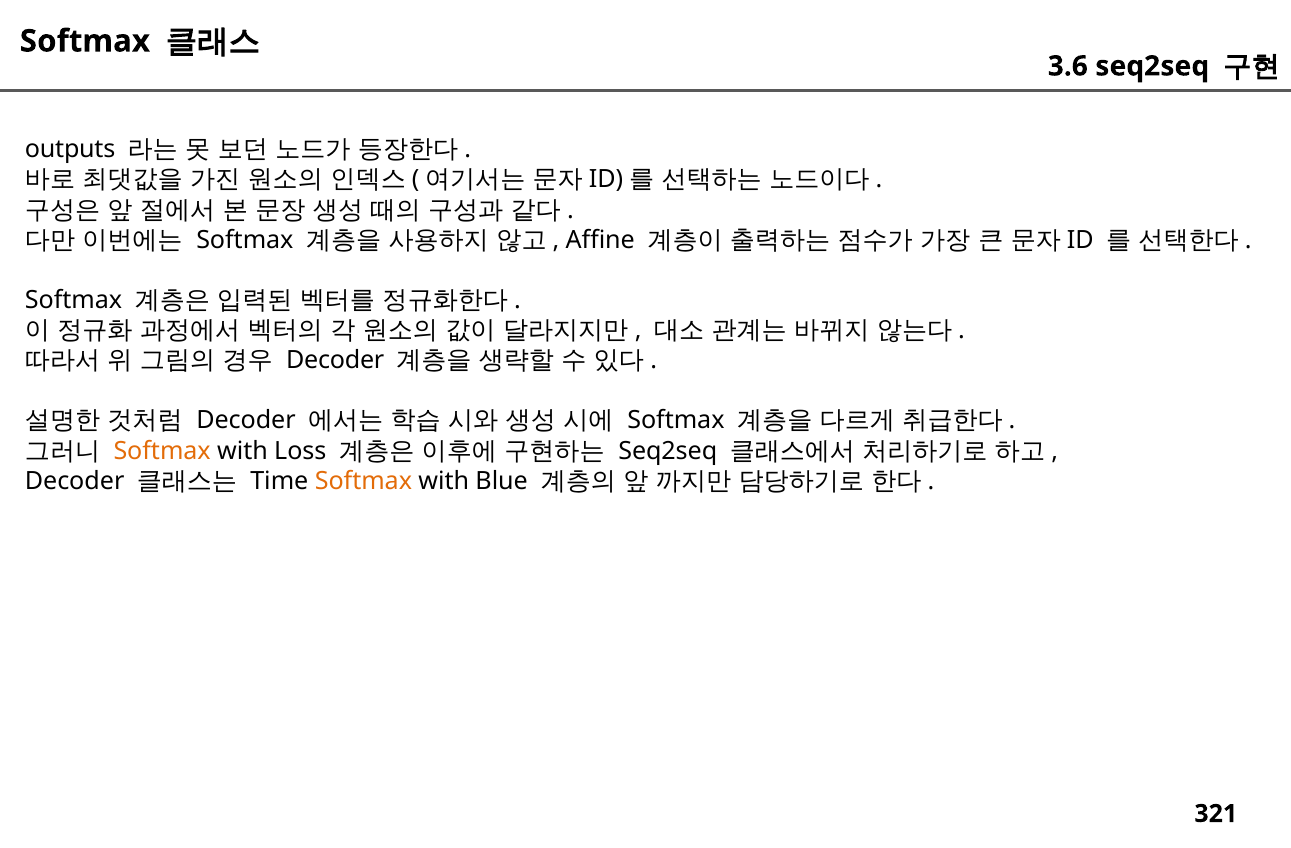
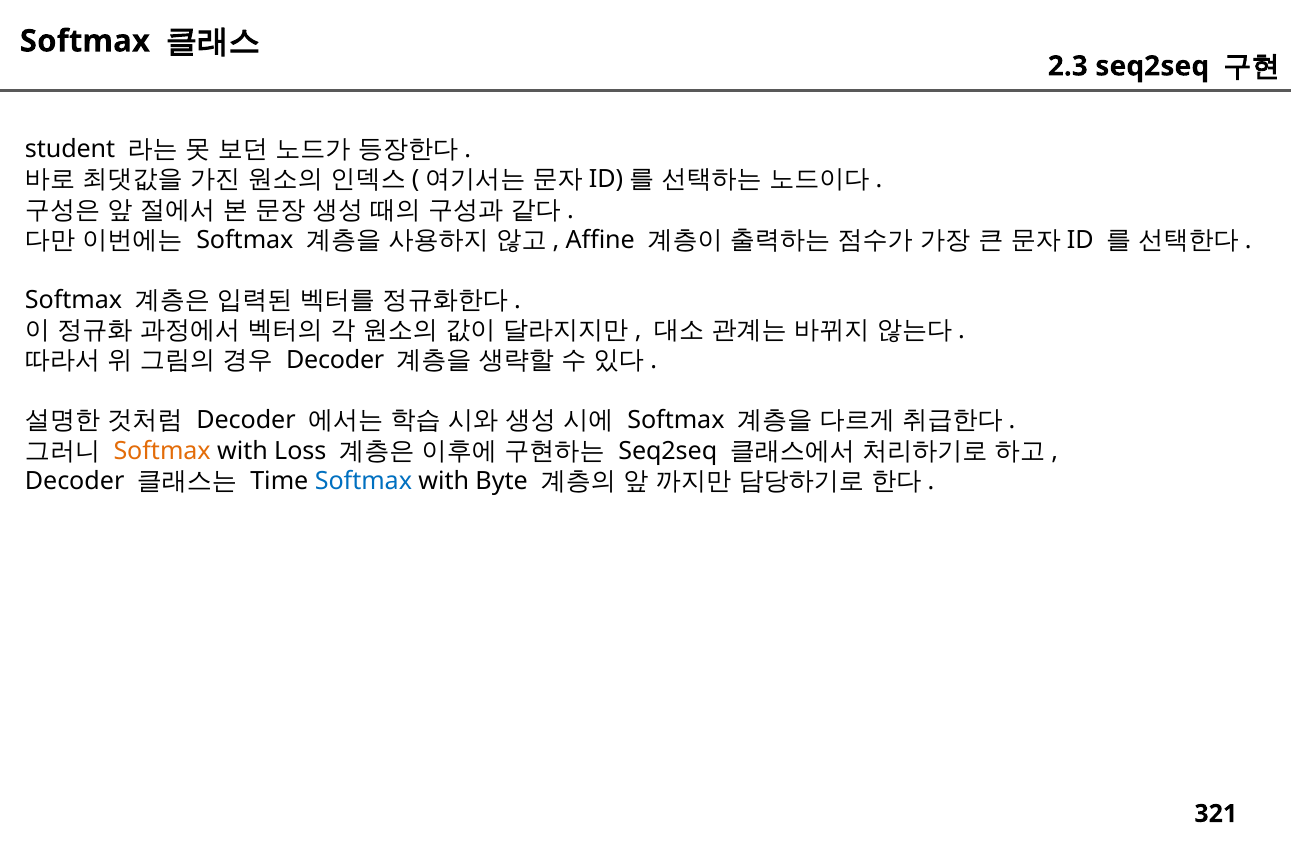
3.6: 3.6 -> 2.3
outputs: outputs -> student
Softmax at (363, 481) colour: orange -> blue
Blue: Blue -> Byte
